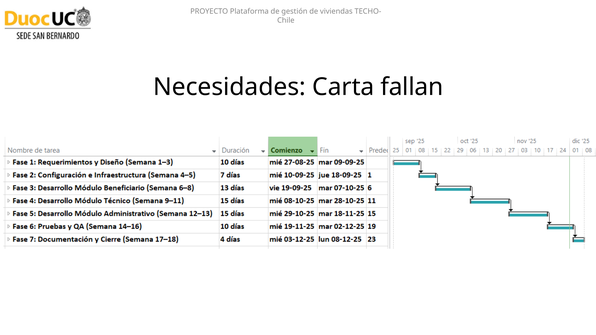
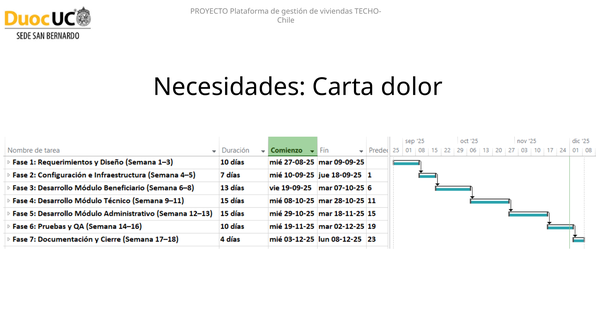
fallan: fallan -> dolor
